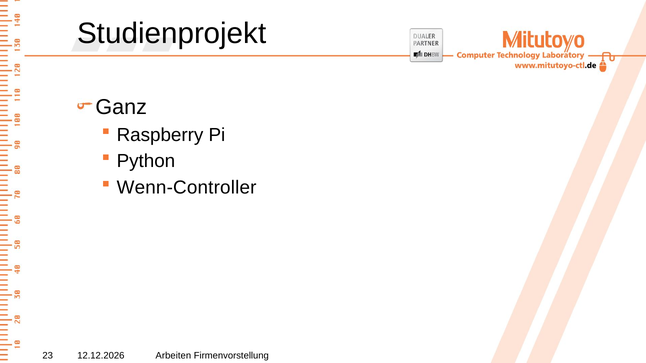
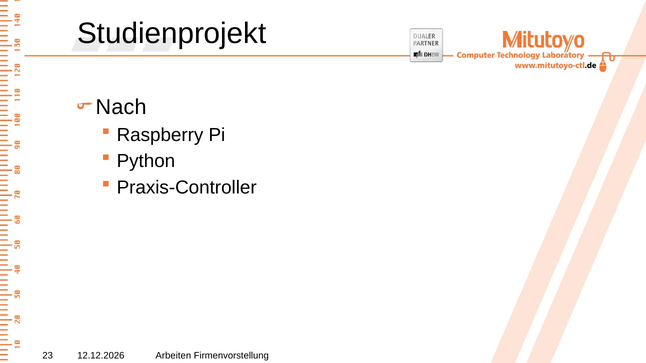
Ganz: Ganz -> Nach
Wenn-Controller: Wenn-Controller -> Praxis-Controller
